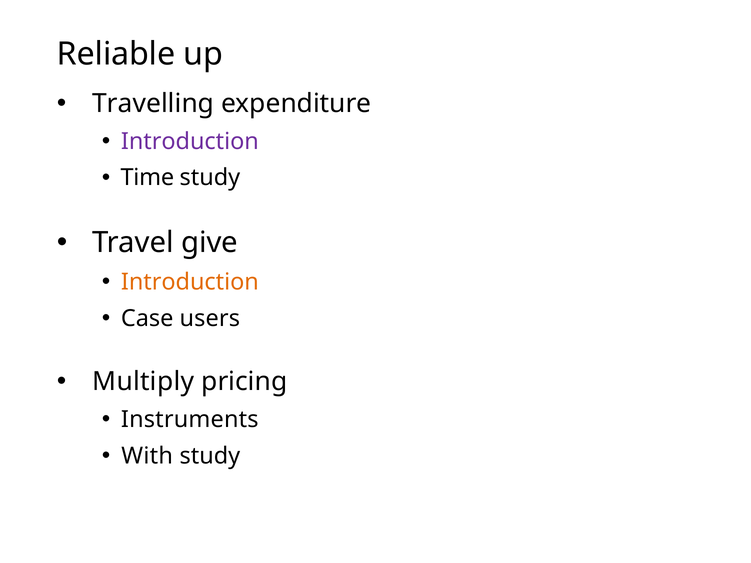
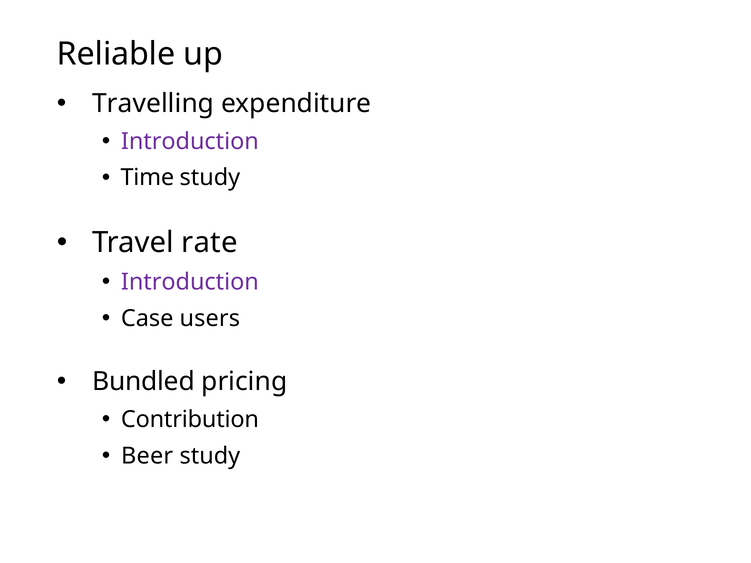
give: give -> rate
Introduction at (190, 282) colour: orange -> purple
Multiply: Multiply -> Bundled
Instruments: Instruments -> Contribution
With: With -> Beer
